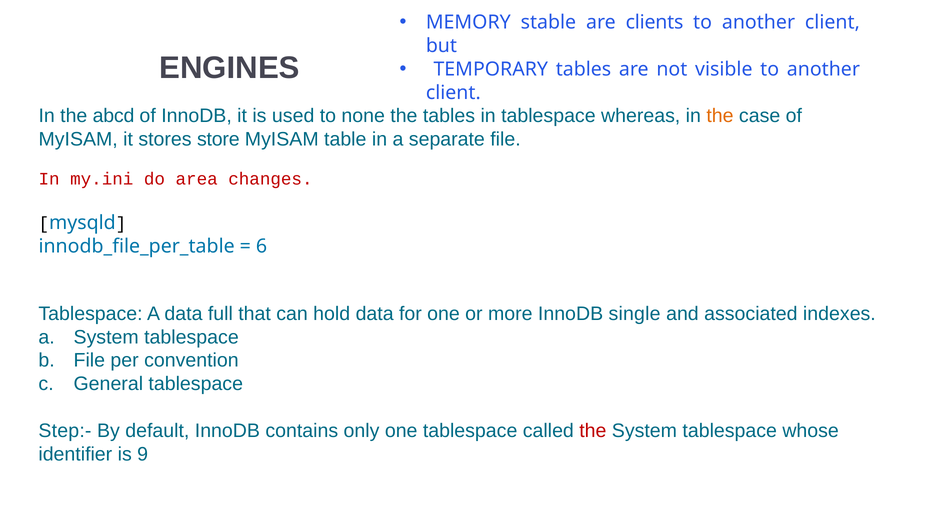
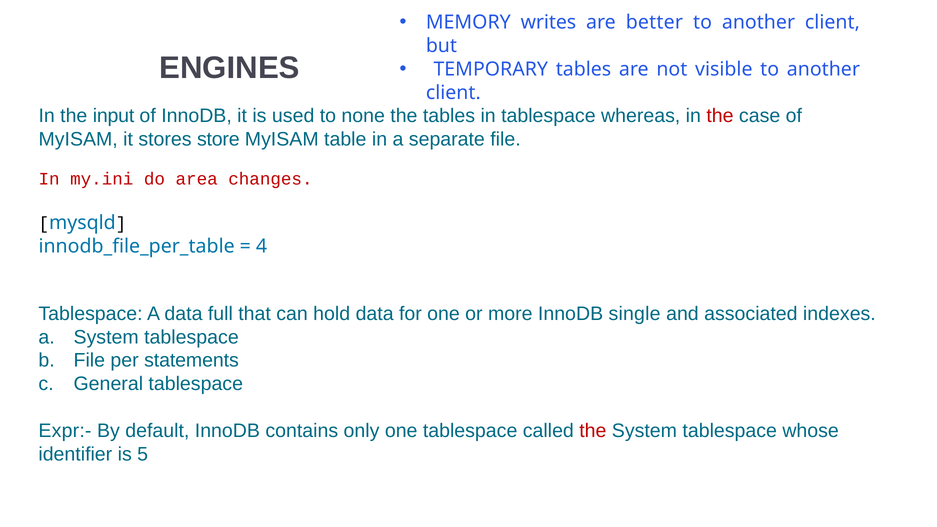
stable: stable -> writes
clients: clients -> better
abcd: abcd -> input
the at (720, 116) colour: orange -> red
6: 6 -> 4
convention: convention -> statements
Step:-: Step:- -> Expr:-
9: 9 -> 5
